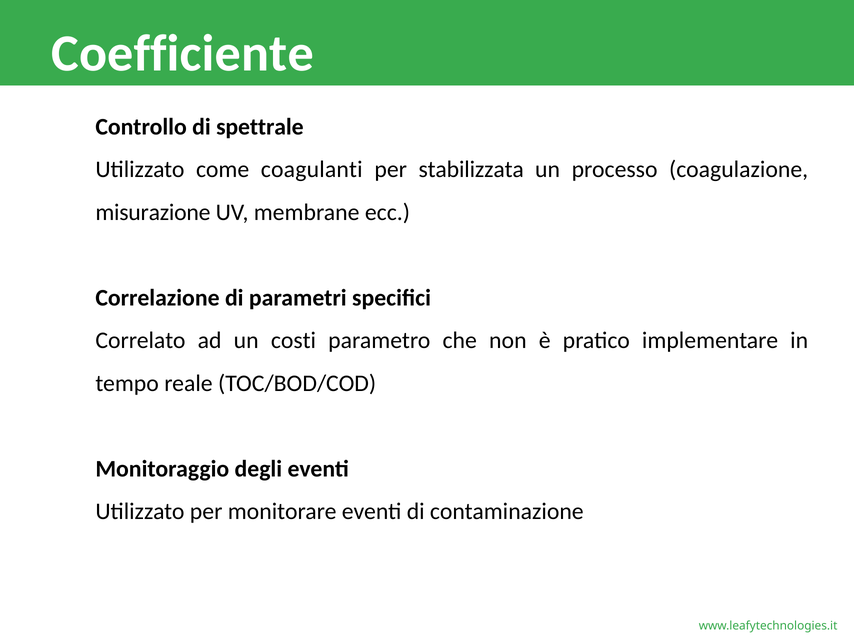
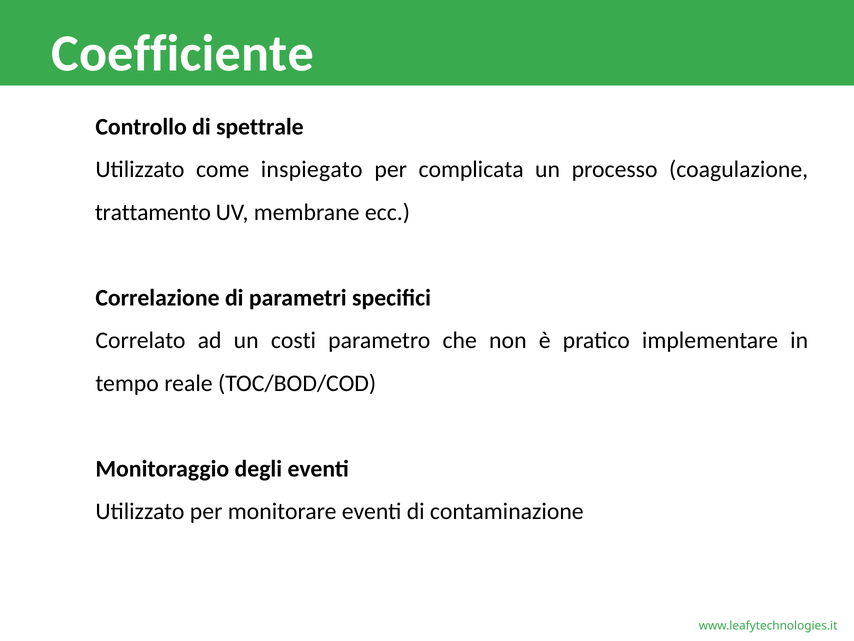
coagulanti: coagulanti -> inspiegato
stabilizzata: stabilizzata -> complicata
misurazione: misurazione -> trattamento
